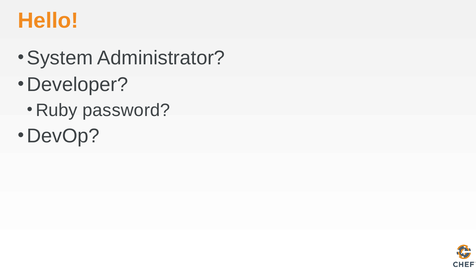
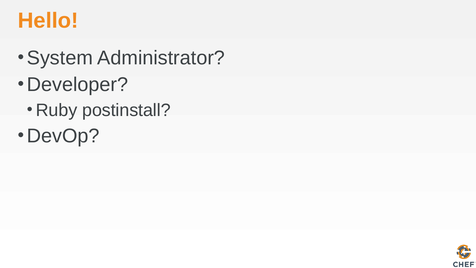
password: password -> postinstall
